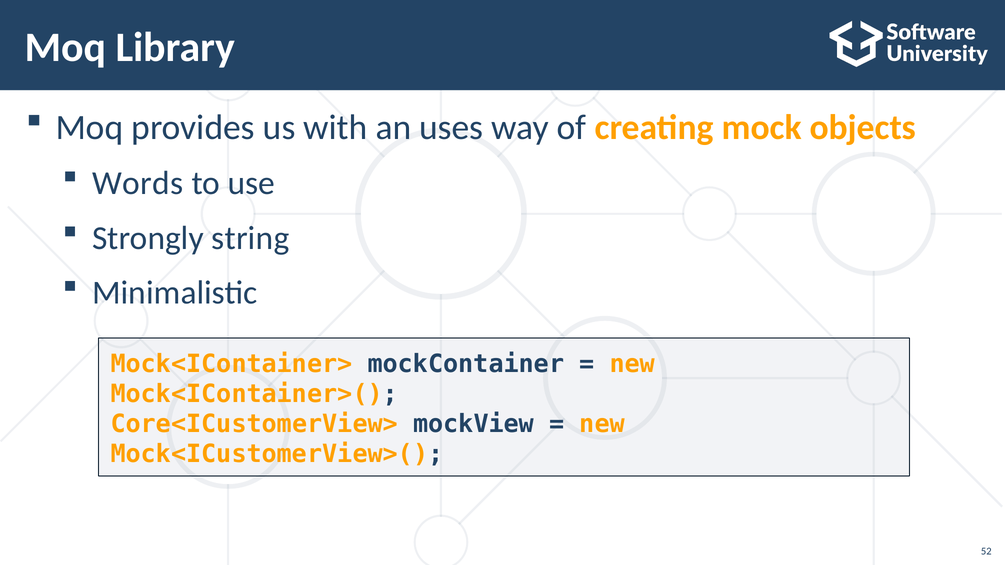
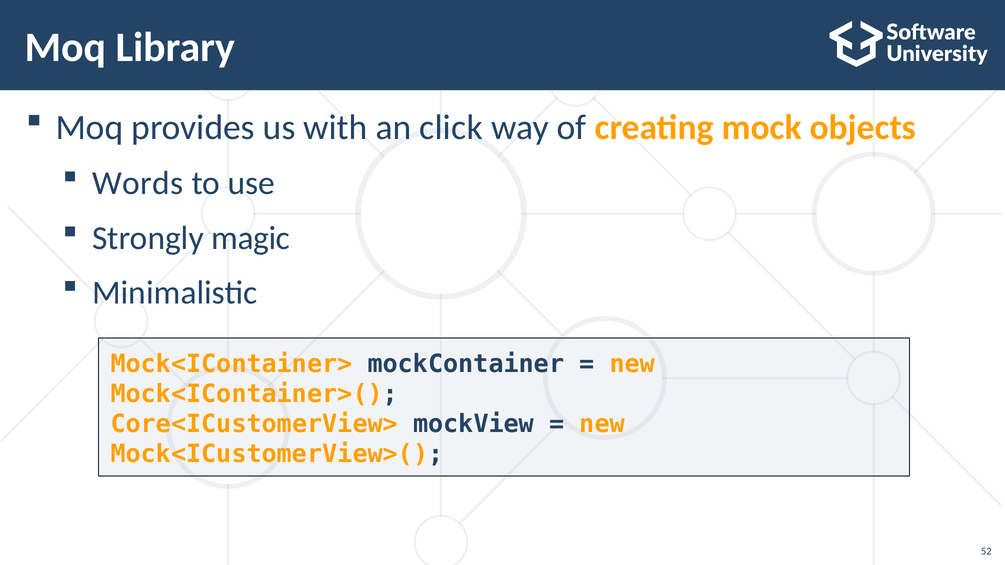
uses: uses -> click
string: string -> magic
